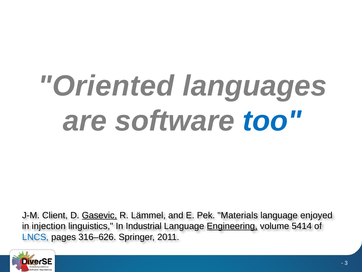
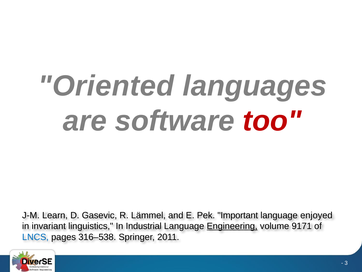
too colour: blue -> red
Client: Client -> Learn
Gasevic underline: present -> none
Materials: Materials -> Important
injection: injection -> invariant
5414: 5414 -> 9171
316–626: 316–626 -> 316–538
